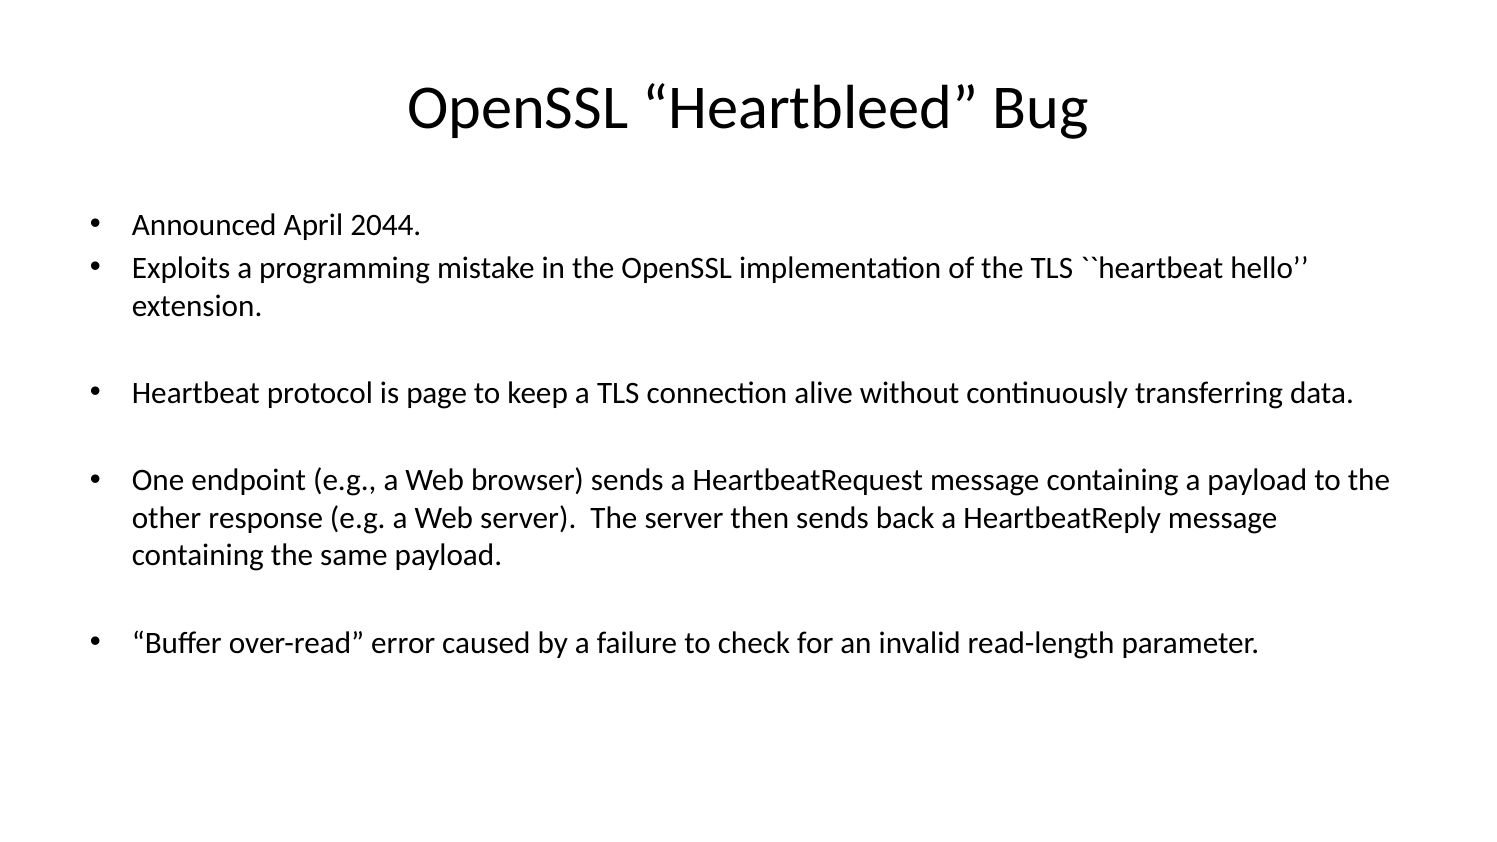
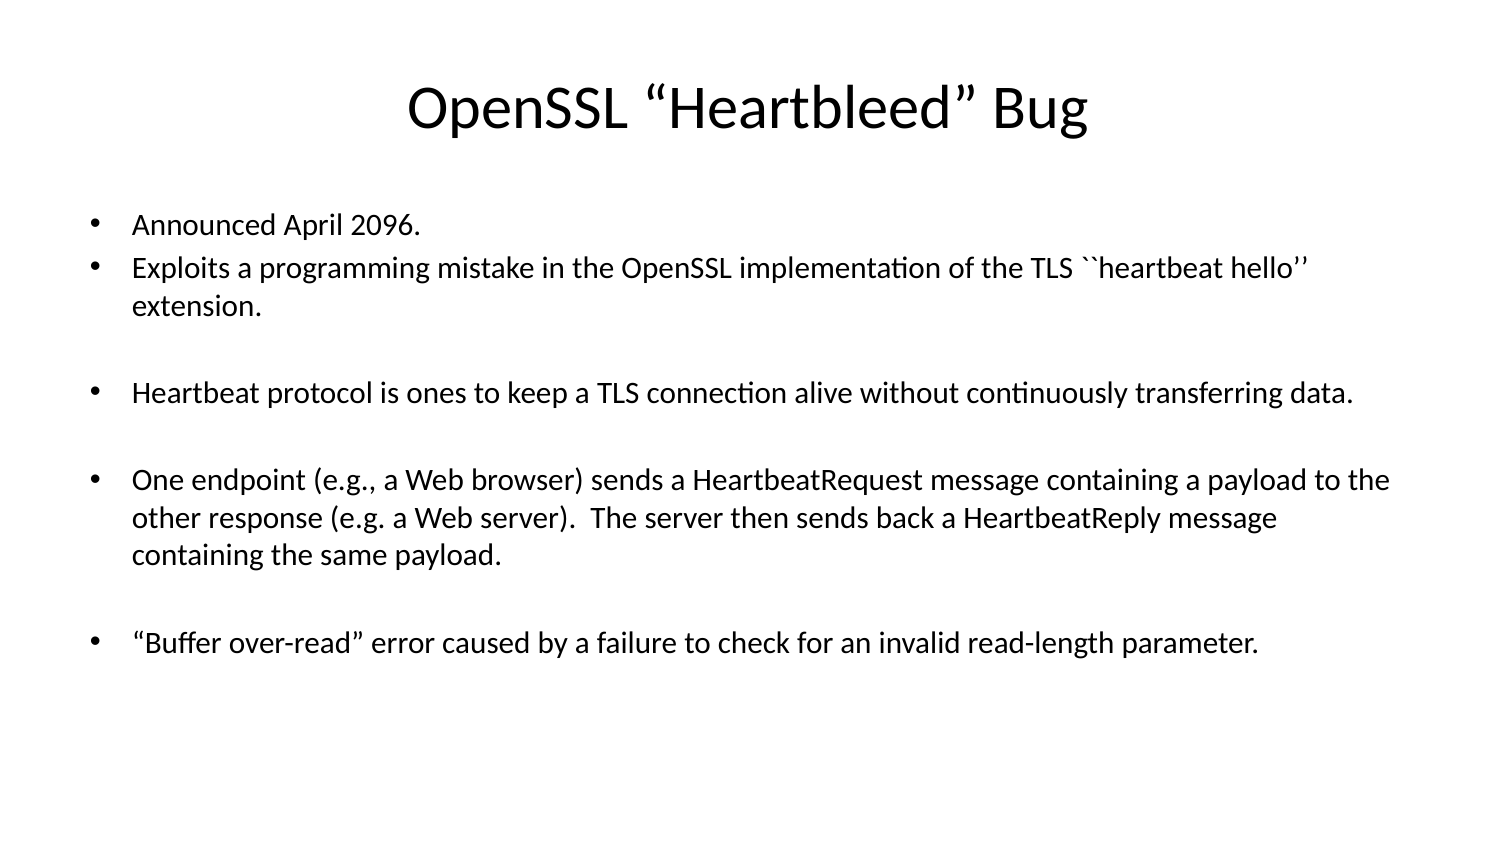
2044: 2044 -> 2096
page: page -> ones
